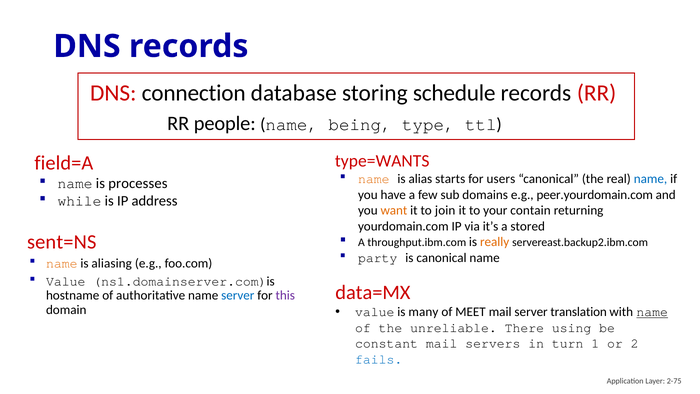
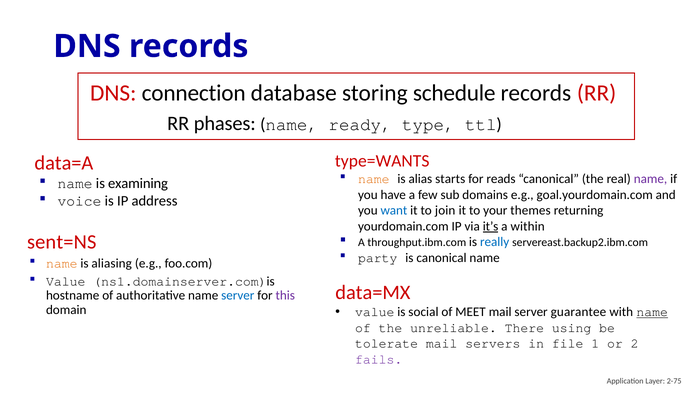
people: people -> phases
being: being -> ready
field=A: field=A -> data=A
users: users -> reads
name at (651, 179) colour: blue -> purple
processes: processes -> examining
peer.yourdomain.com: peer.yourdomain.com -> goal.yourdomain.com
while: while -> voice
want colour: orange -> blue
contain: contain -> themes
it’s underline: none -> present
stored: stored -> within
really colour: orange -> blue
many: many -> social
translation: translation -> guarantee
constant: constant -> tolerate
turn: turn -> file
fails colour: blue -> purple
